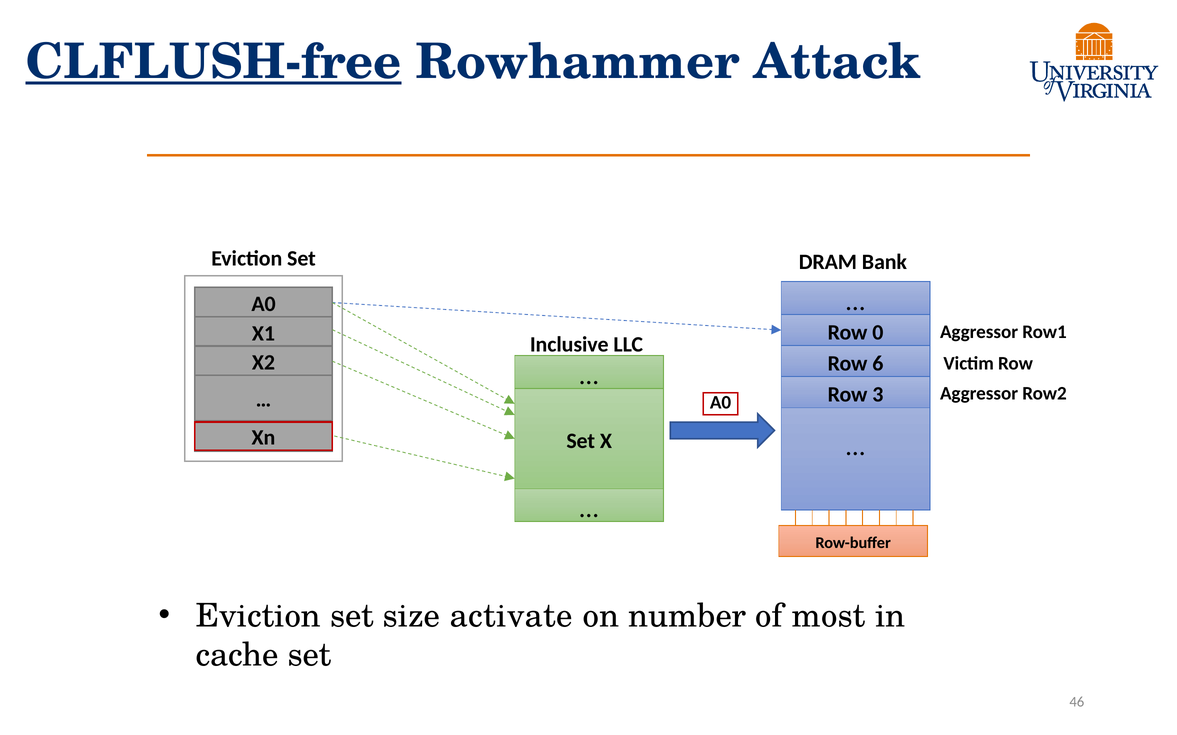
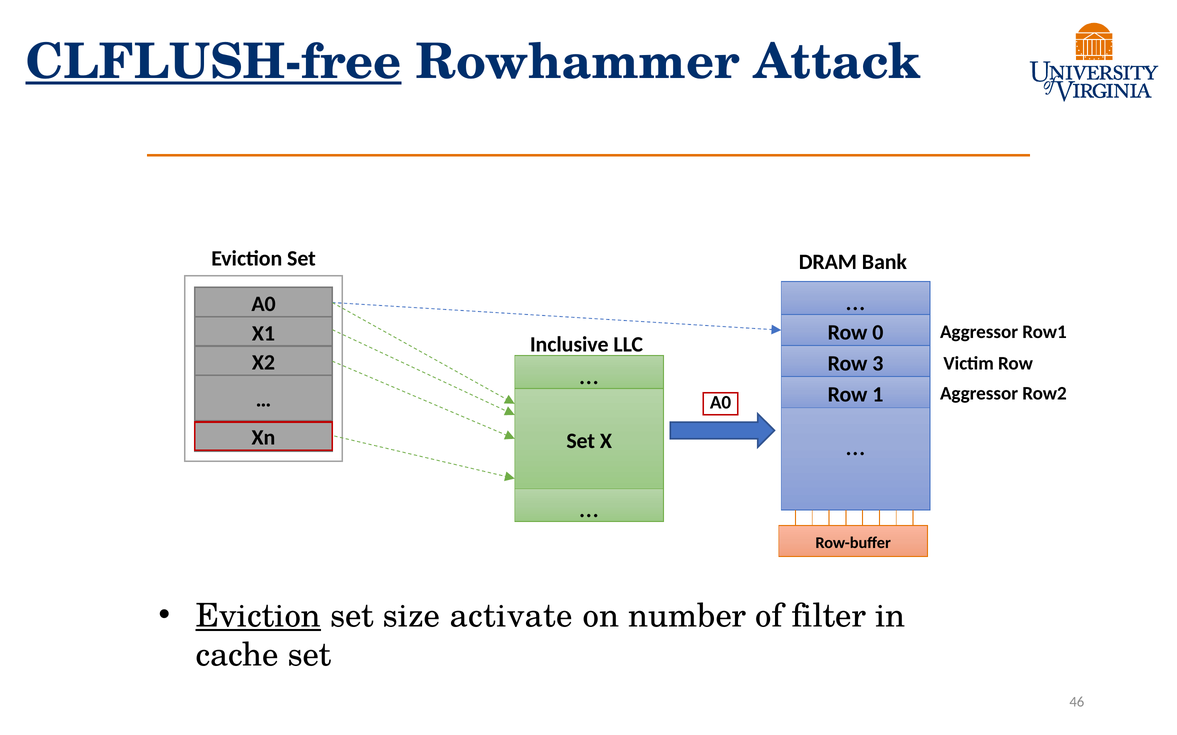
6: 6 -> 3
3: 3 -> 1
Eviction at (258, 616) underline: none -> present
most: most -> filter
